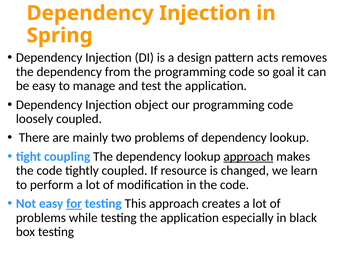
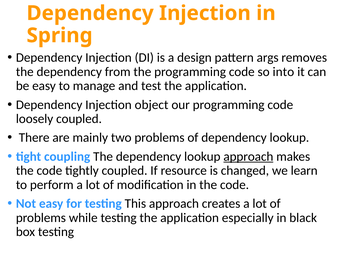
acts: acts -> args
goal: goal -> into
for underline: present -> none
